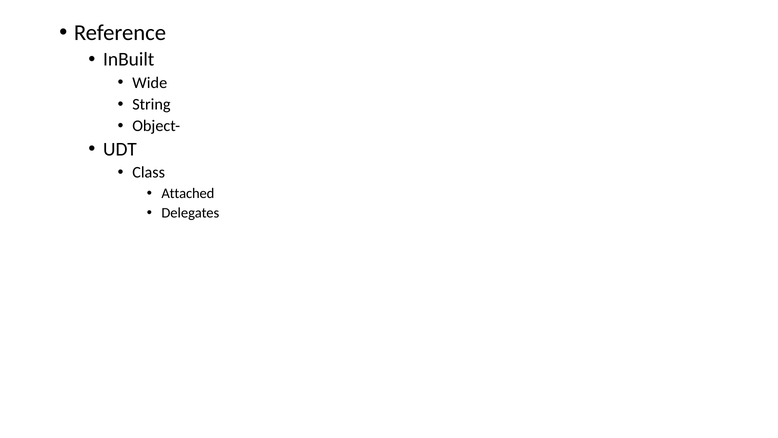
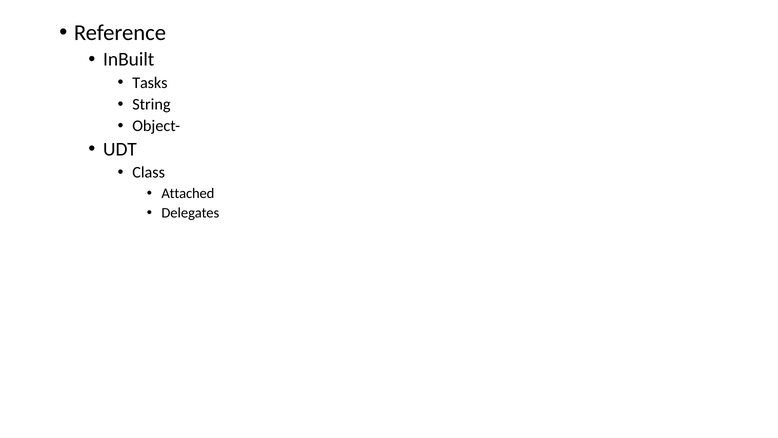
Wide: Wide -> Tasks
